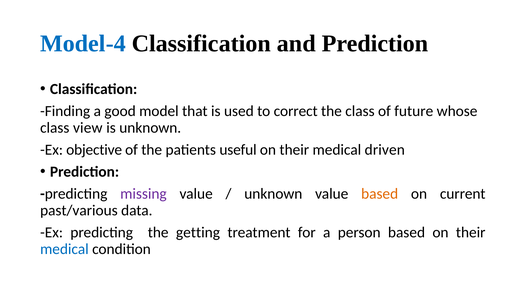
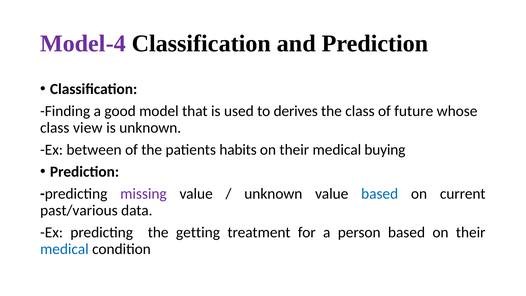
Model-4 colour: blue -> purple
correct: correct -> derives
objective: objective -> between
useful: useful -> habits
driven: driven -> buying
based at (380, 194) colour: orange -> blue
